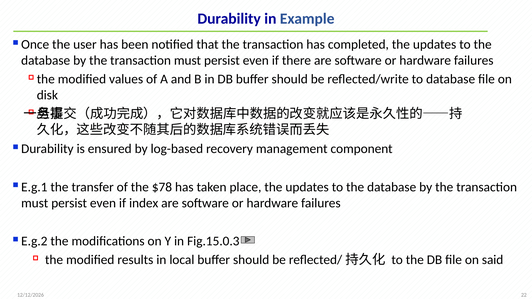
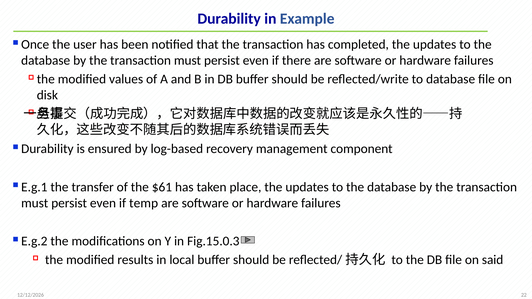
$78: $78 -> $61
index: index -> temp
